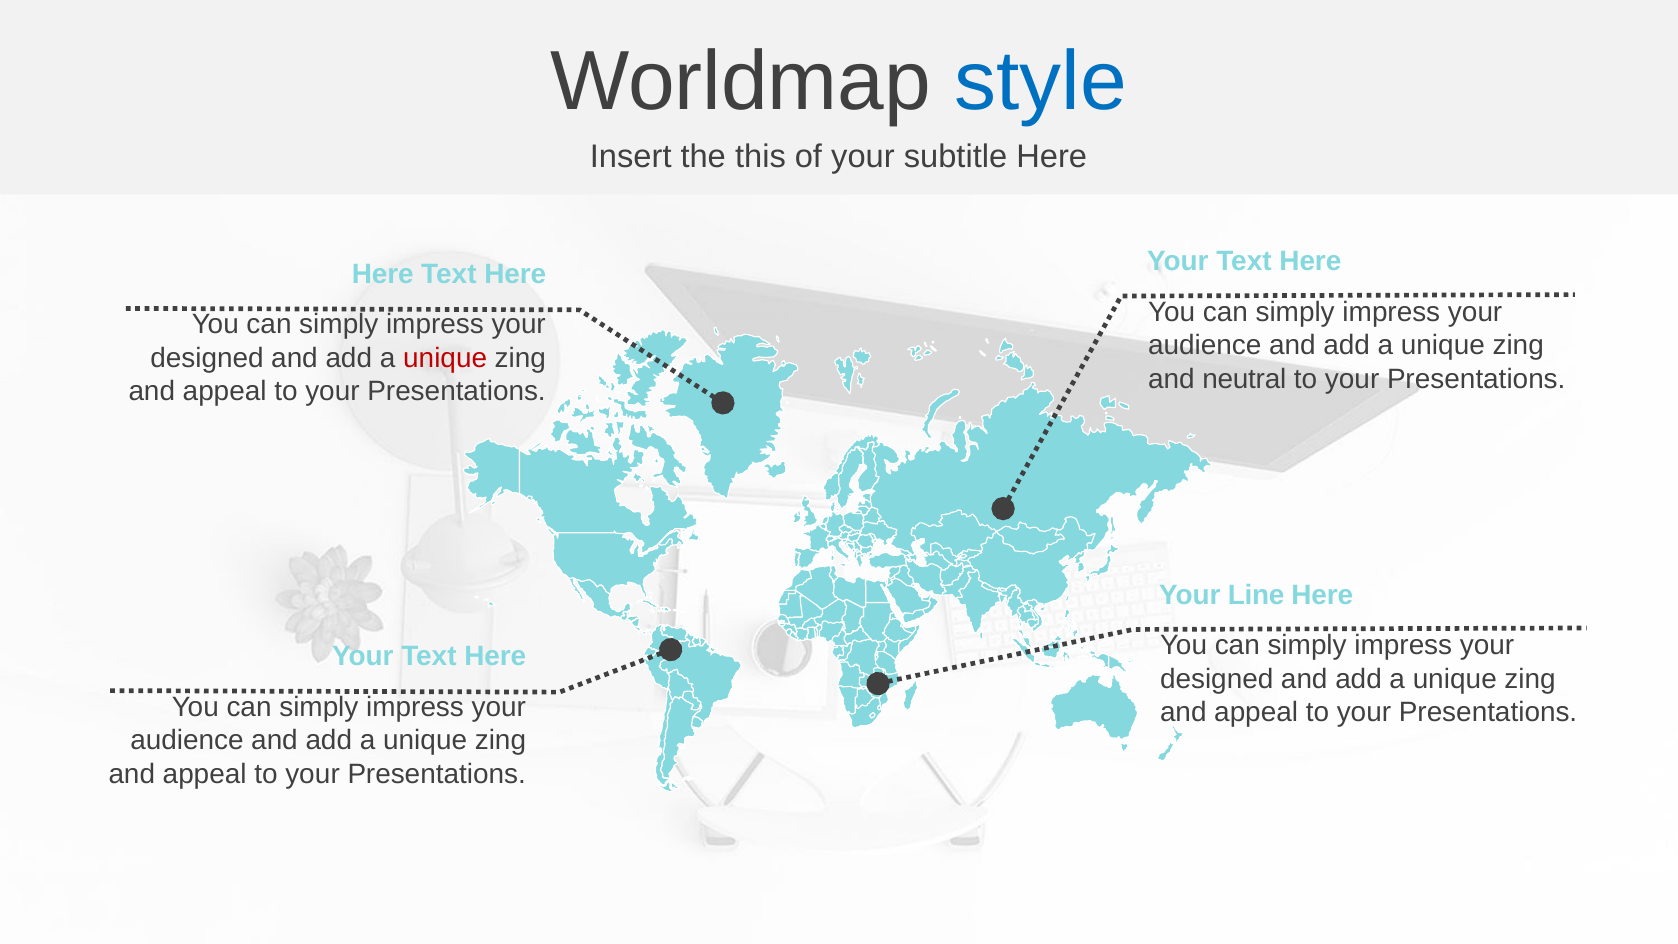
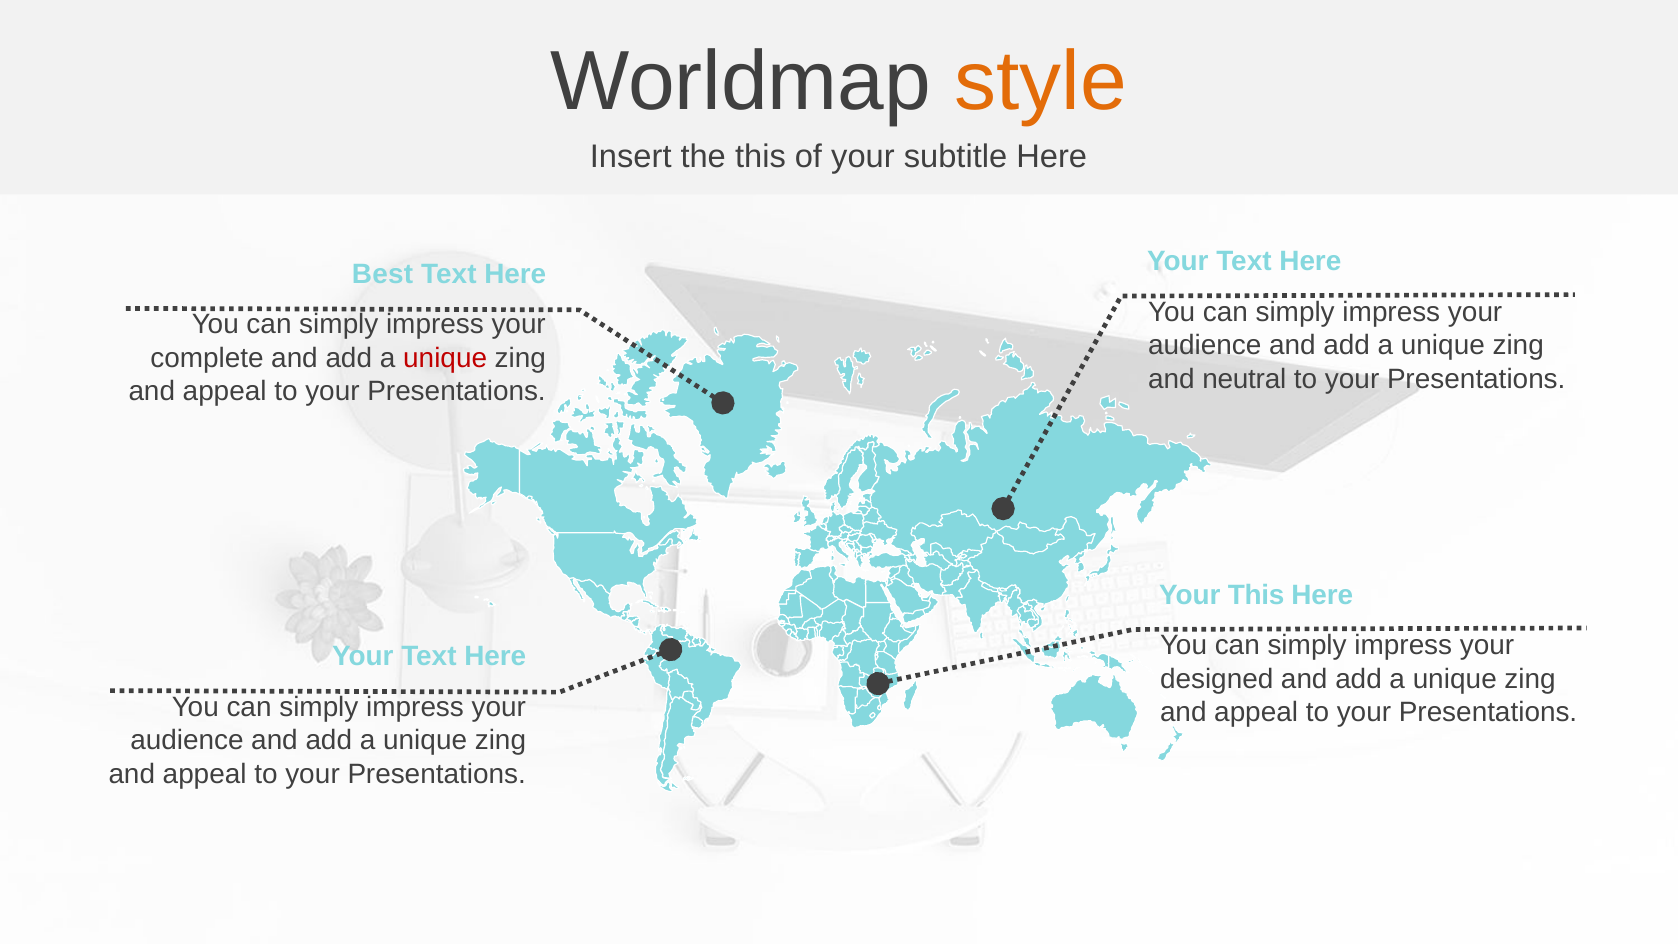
style colour: blue -> orange
Here at (383, 274): Here -> Best
designed at (207, 358): designed -> complete
Your Line: Line -> This
